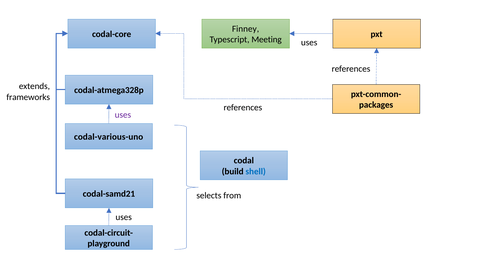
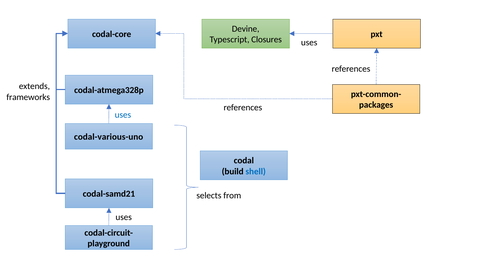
Finney: Finney -> Devine
Meeting: Meeting -> Closures
uses at (123, 115) colour: purple -> blue
